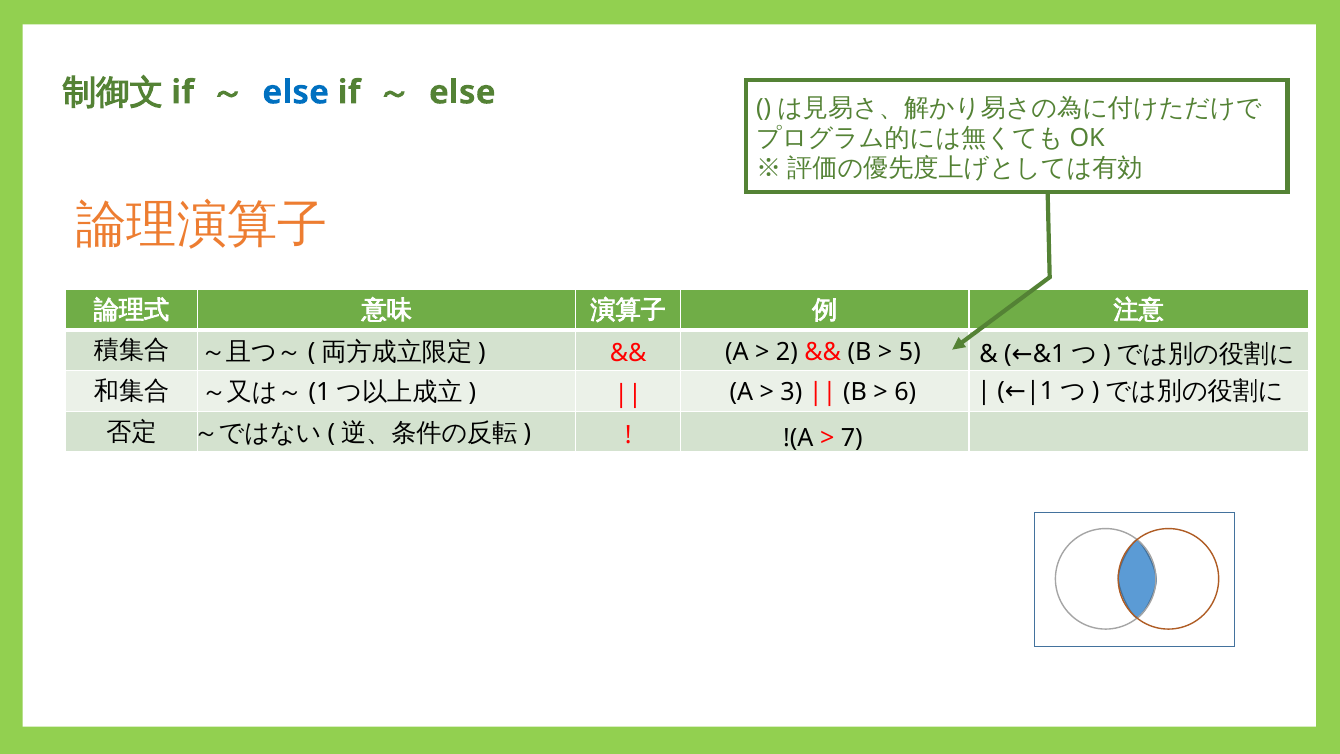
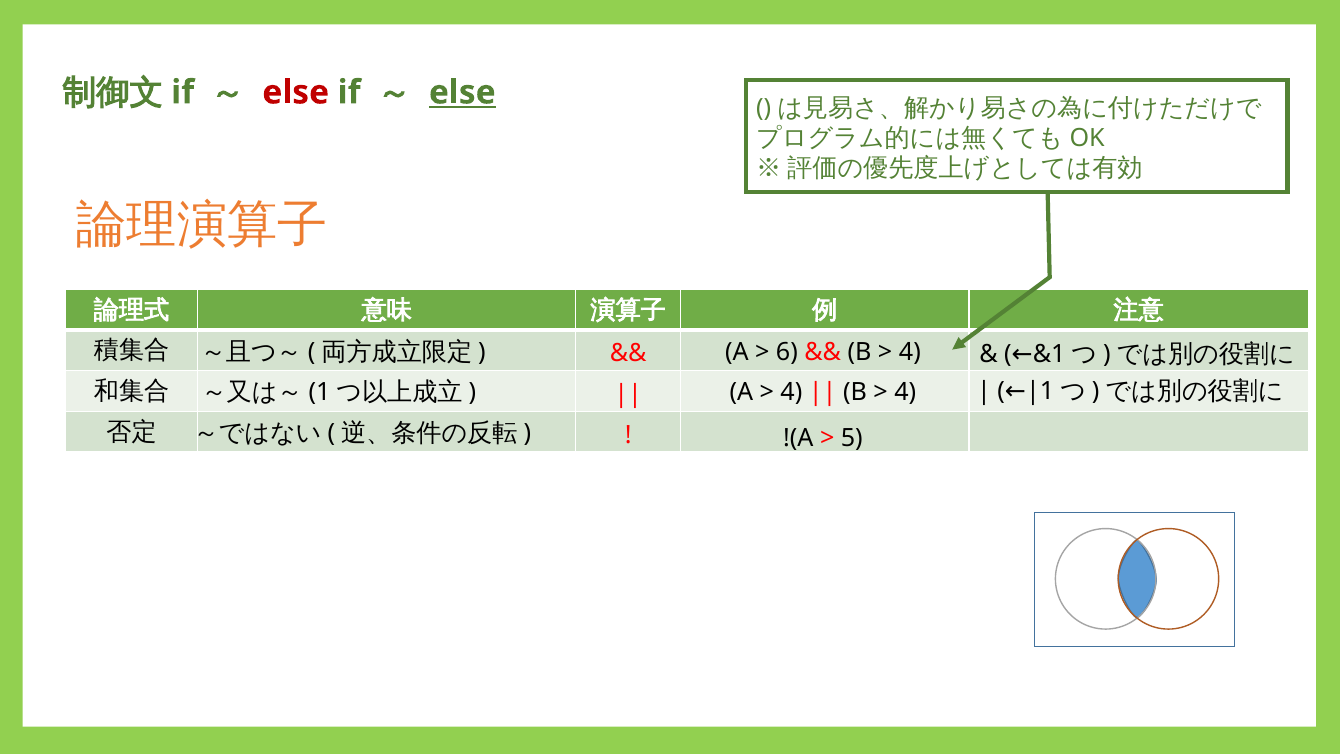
else at (296, 92) colour: blue -> red
else at (462, 92) underline: none -> present
2: 2 -> 6
5 at (910, 352): 5 -> 4
3 at (791, 392): 3 -> 4
6 at (905, 392): 6 -> 4
7: 7 -> 5
